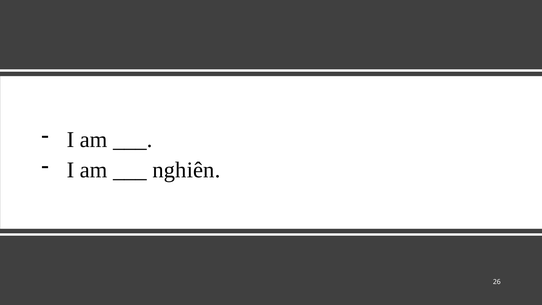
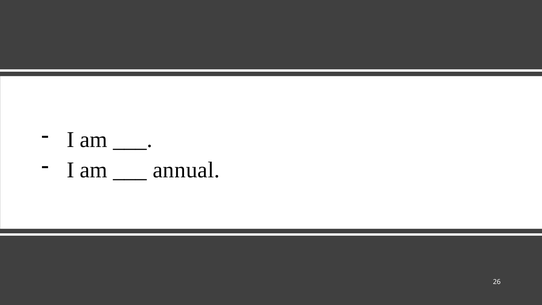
nghiên: nghiên -> annual
